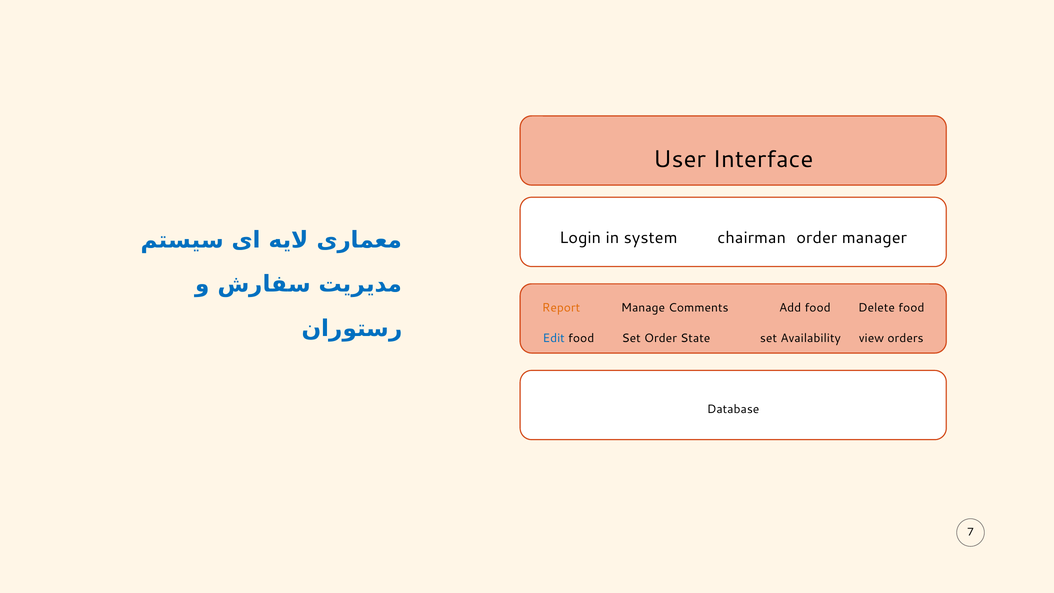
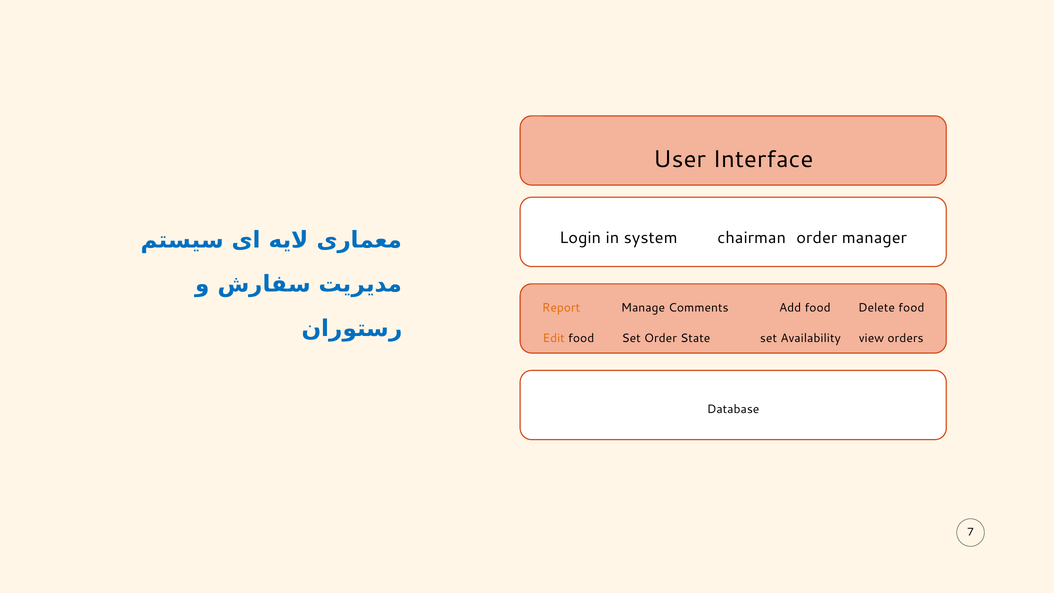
Edit colour: blue -> orange
